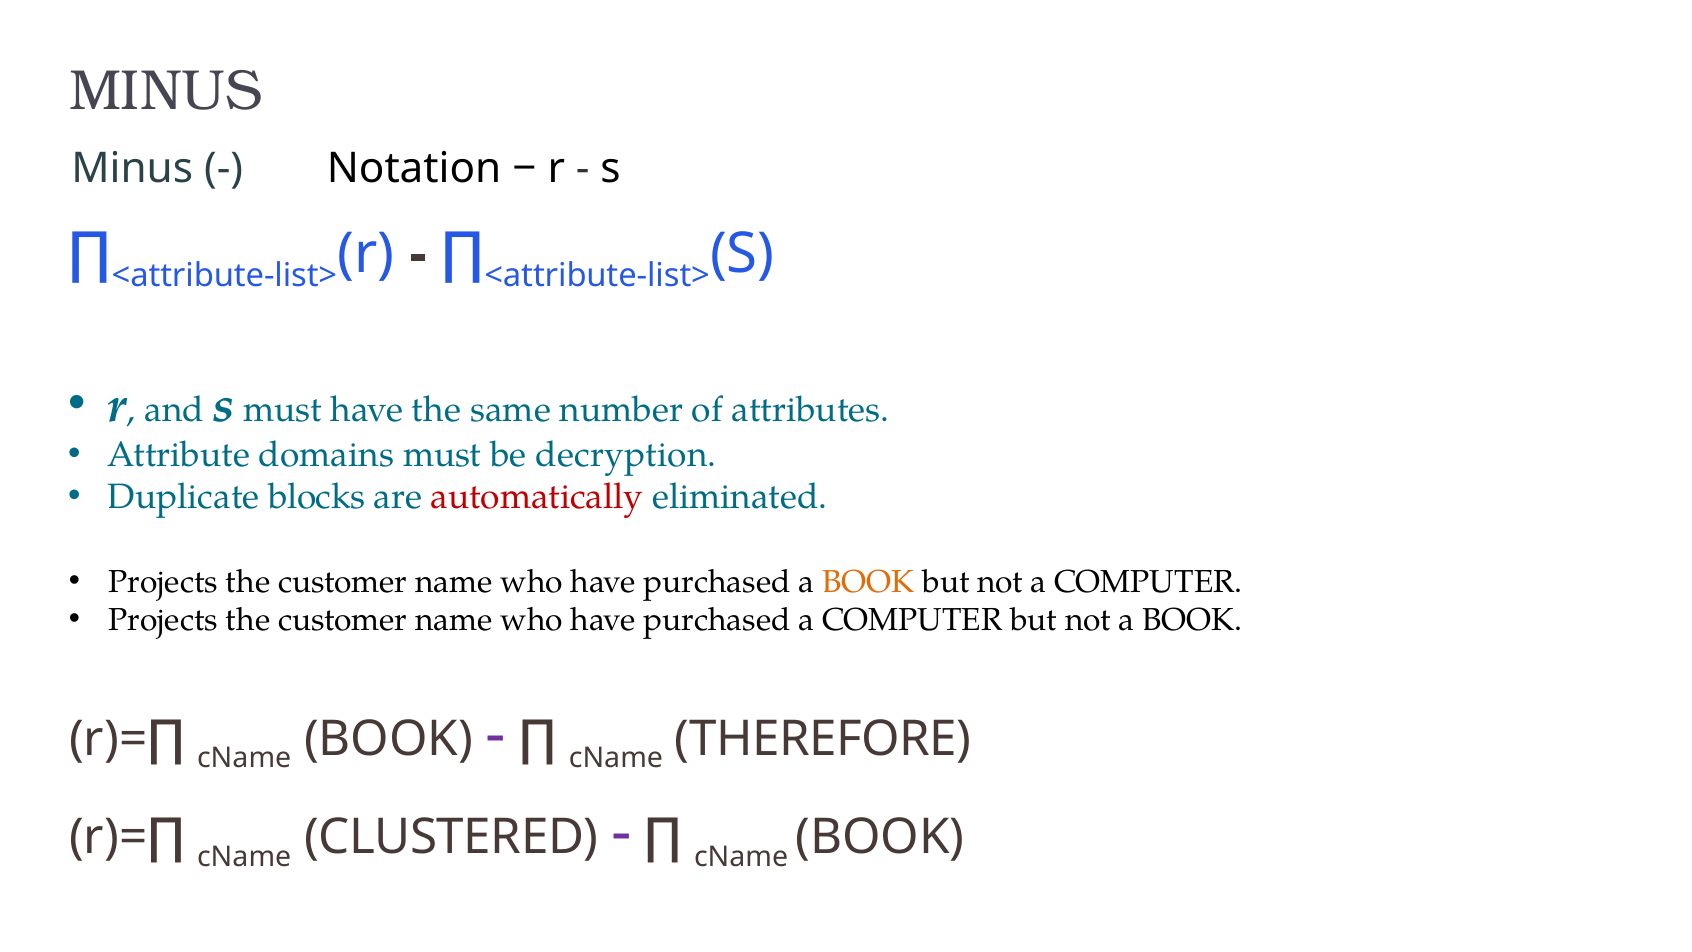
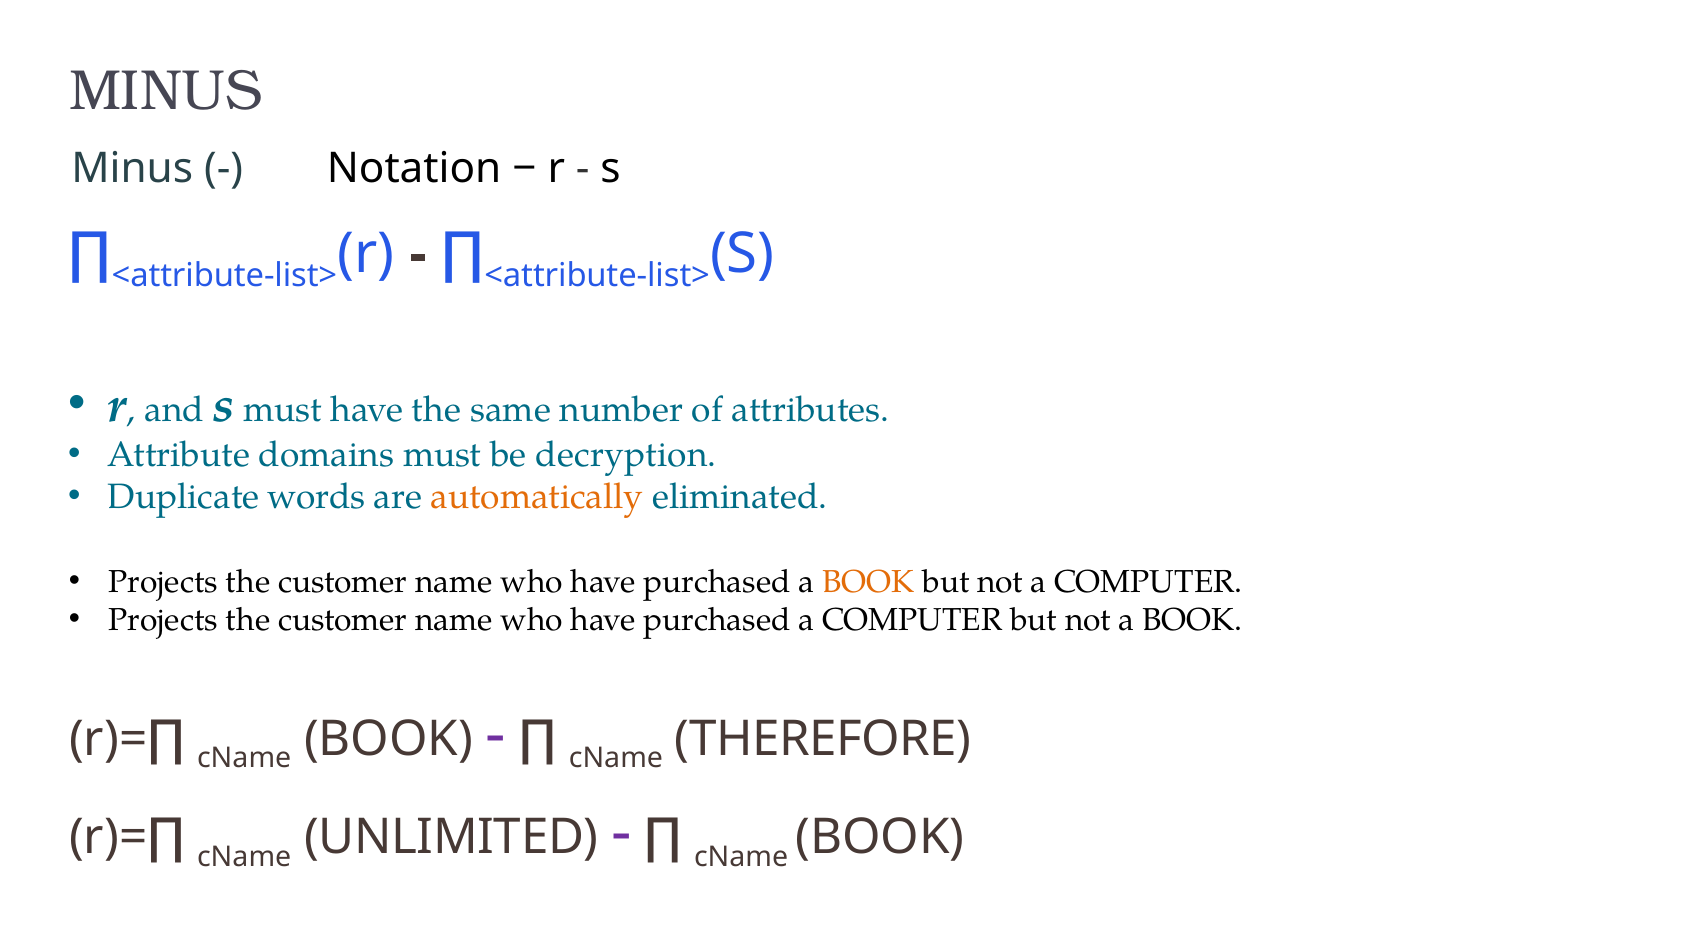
blocks: blocks -> words
automatically colour: red -> orange
CLUSTERED: CLUSTERED -> UNLIMITED
